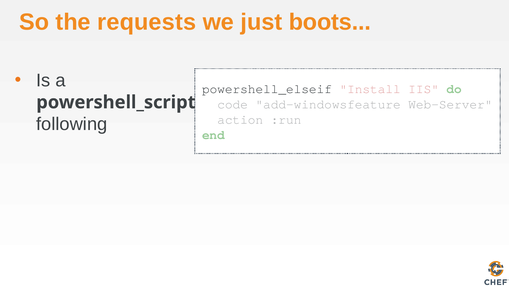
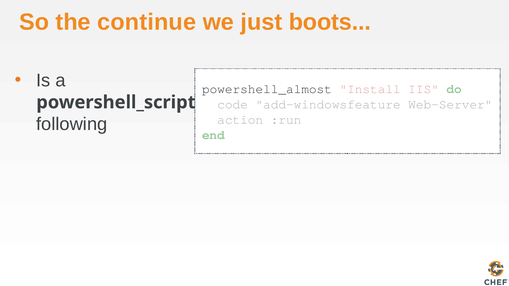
requests: requests -> continue
powershell_elseif: powershell_elseif -> powershell_almost
